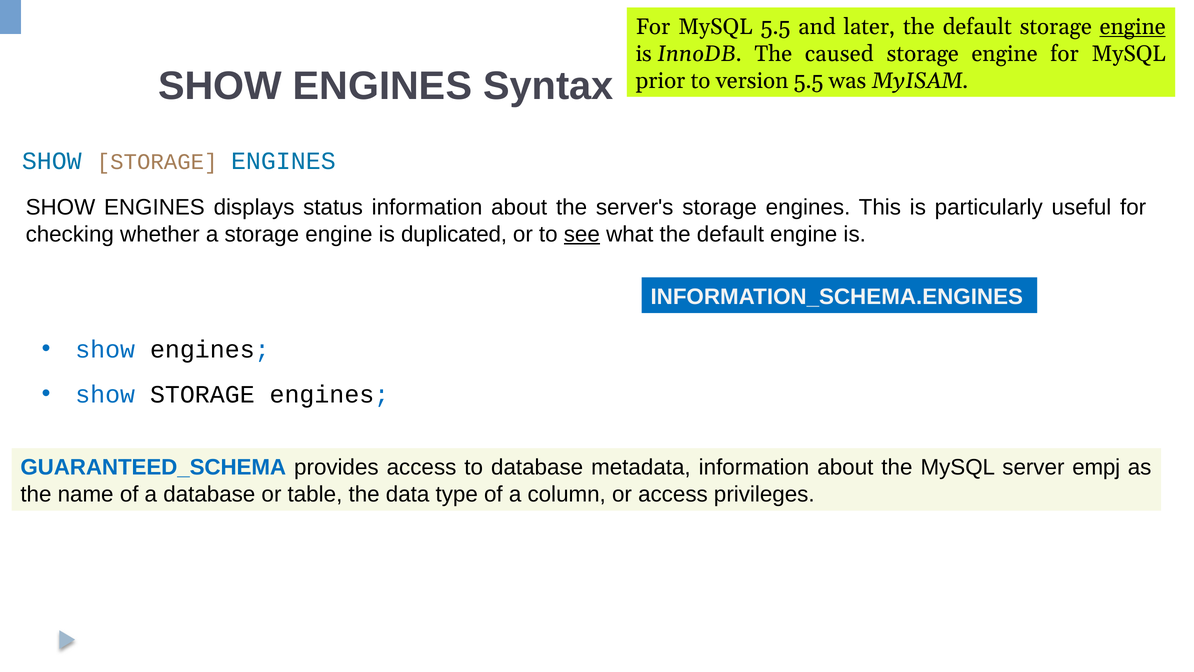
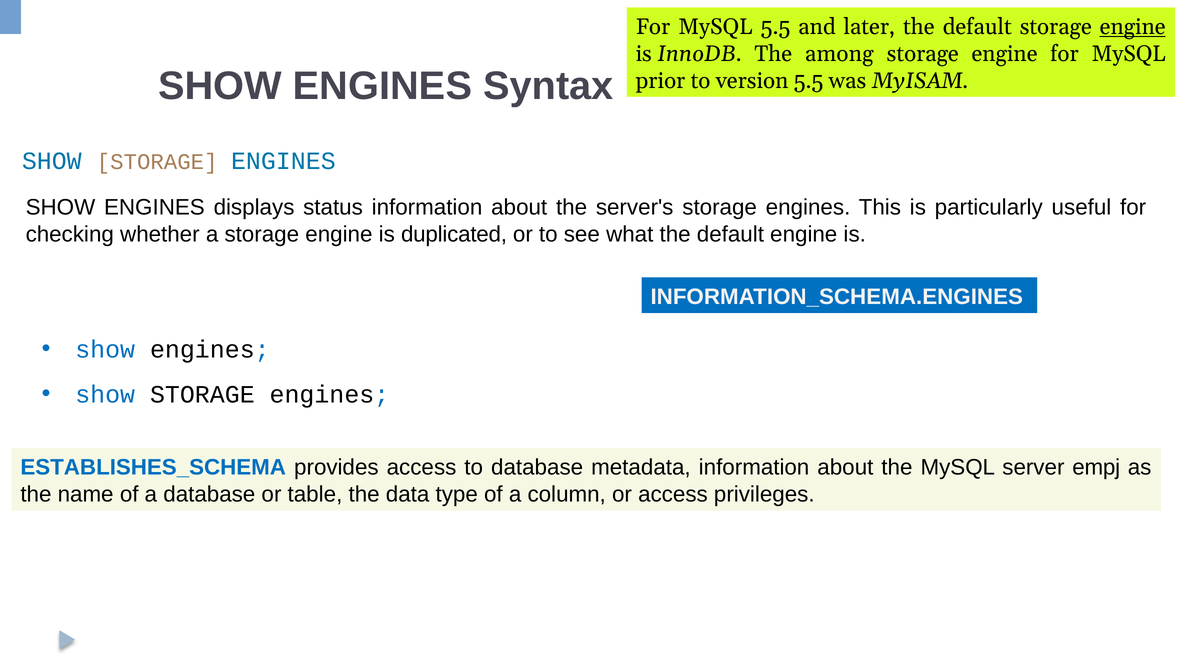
caused: caused -> among
see underline: present -> none
GUARANTEED_SCHEMA: GUARANTEED_SCHEMA -> ESTABLISHES_SCHEMA
